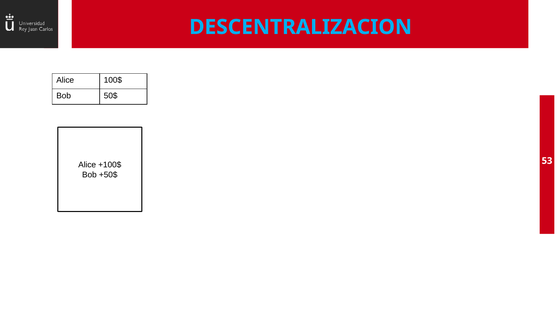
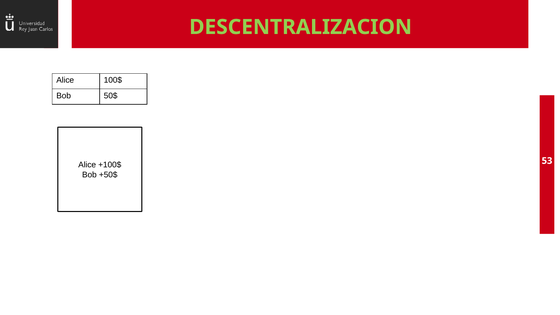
DESCENTRALIZACION colour: light blue -> light green
